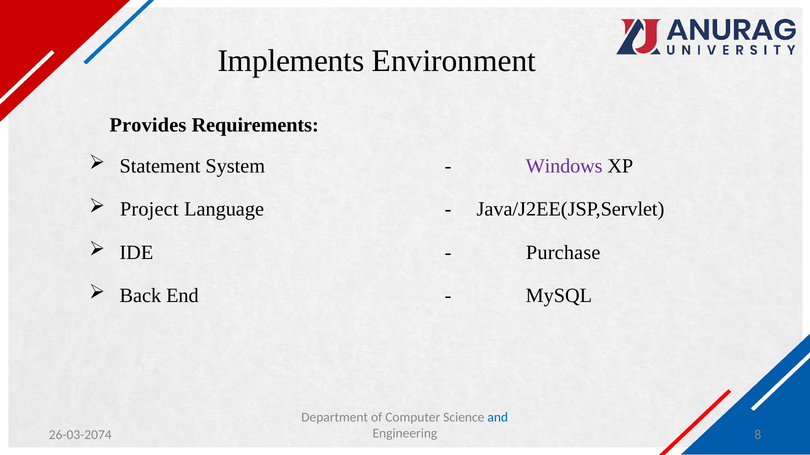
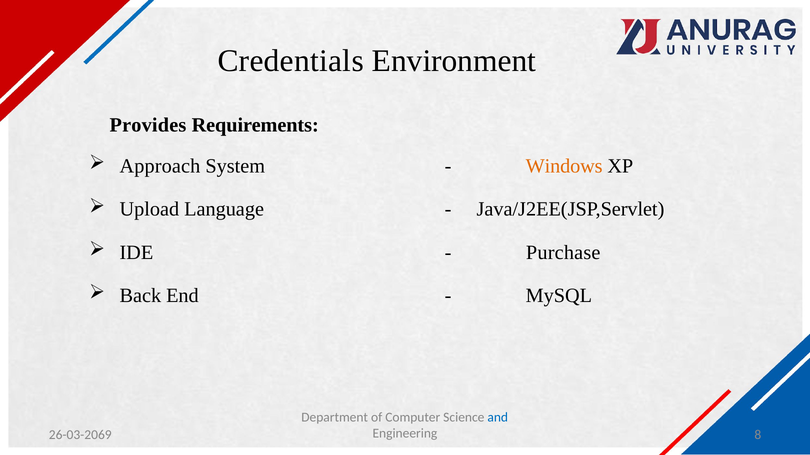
Implements: Implements -> Credentials
Statement: Statement -> Approach
Windows colour: purple -> orange
Project: Project -> Upload
26-03-2074: 26-03-2074 -> 26-03-2069
